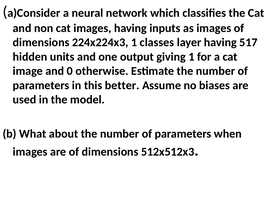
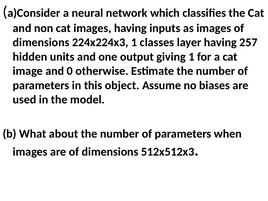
517: 517 -> 257
better: better -> object
